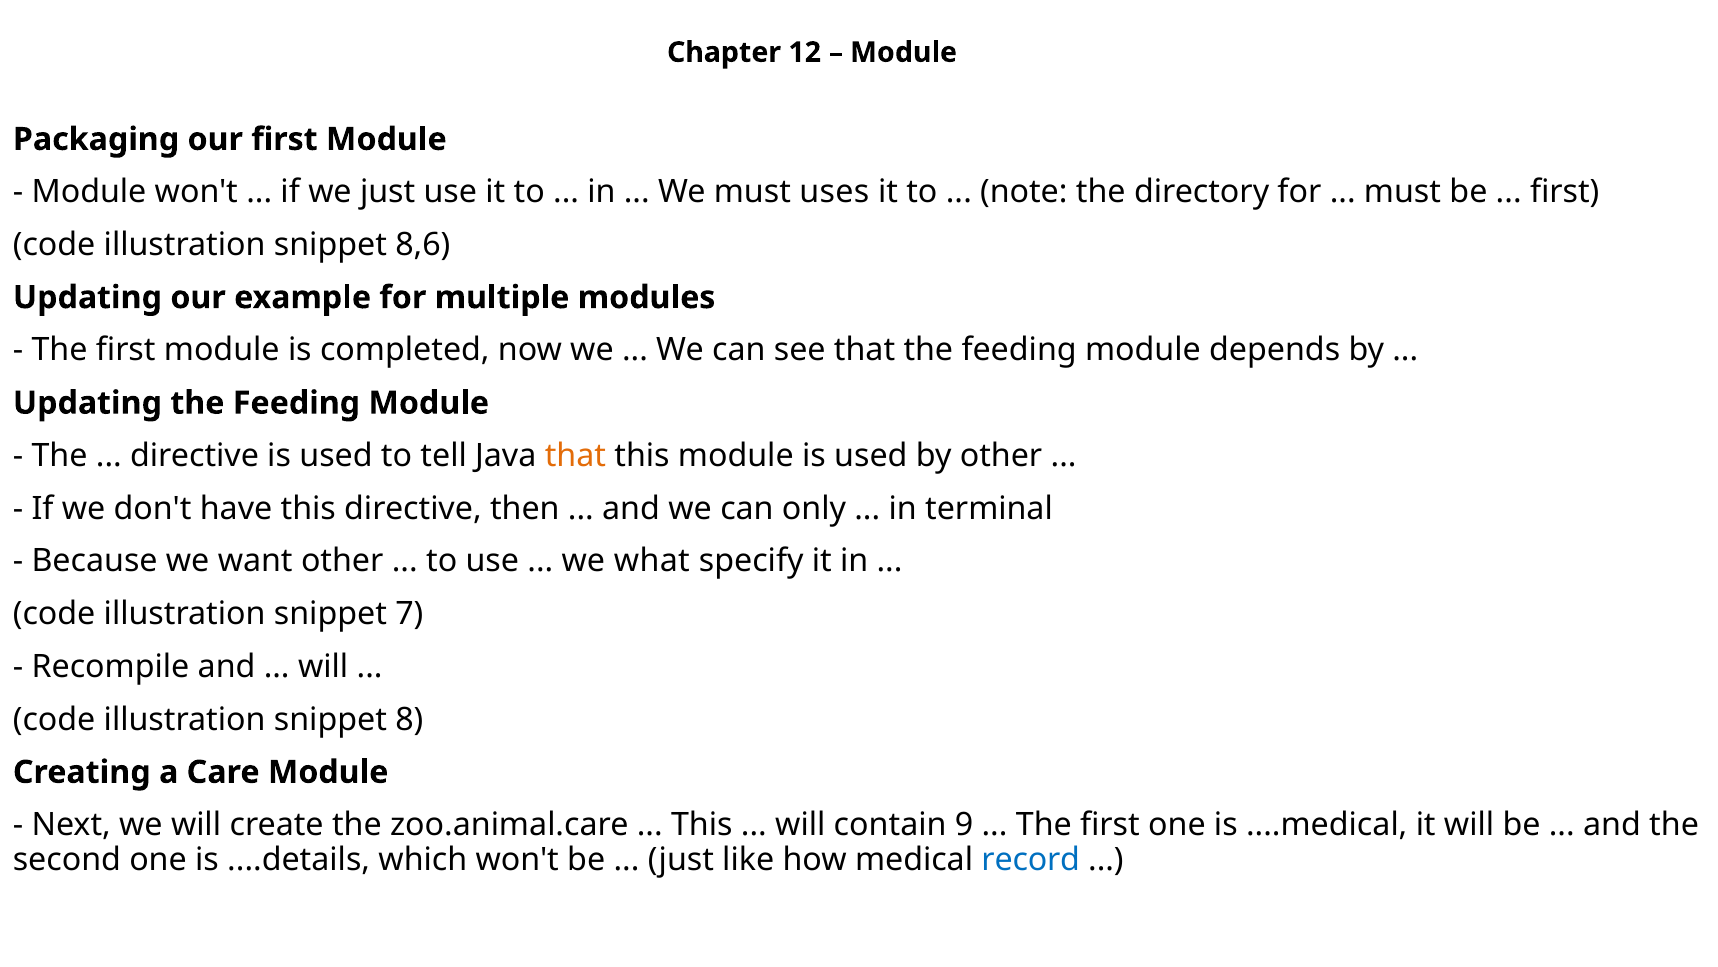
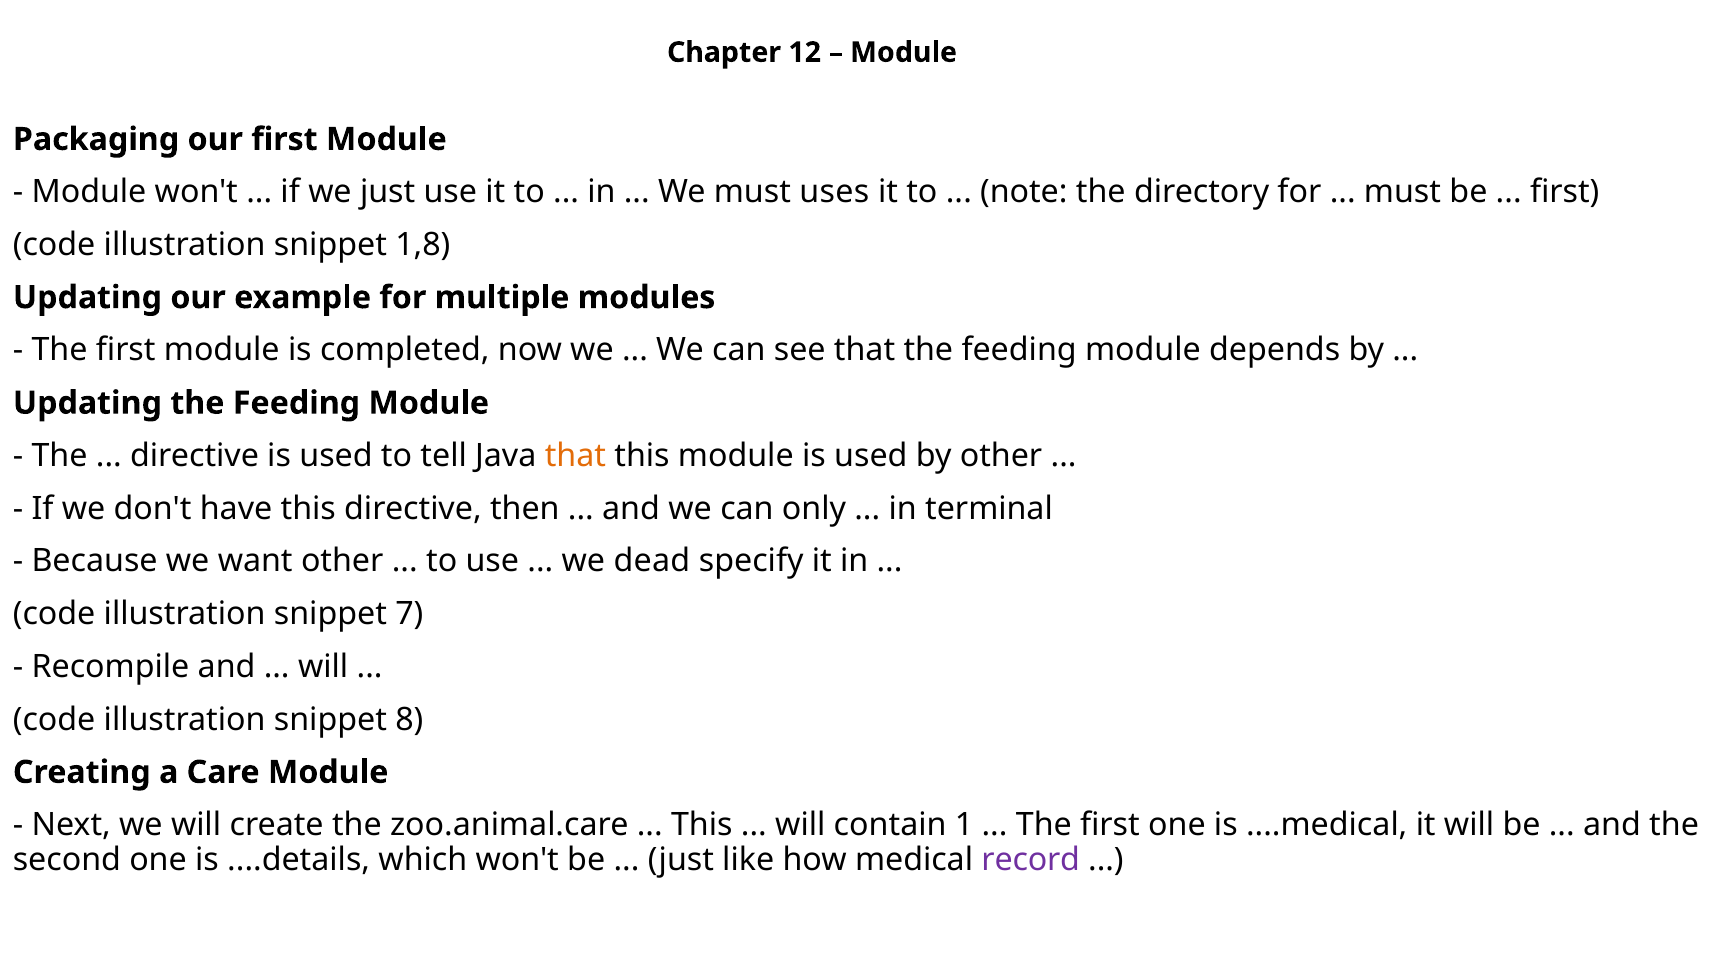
8,6: 8,6 -> 1,8
what: what -> dead
9: 9 -> 1
record colour: blue -> purple
